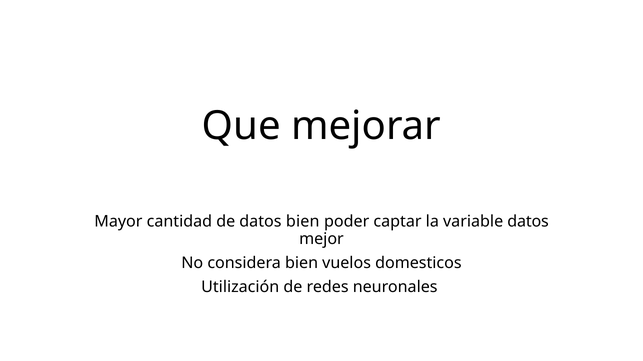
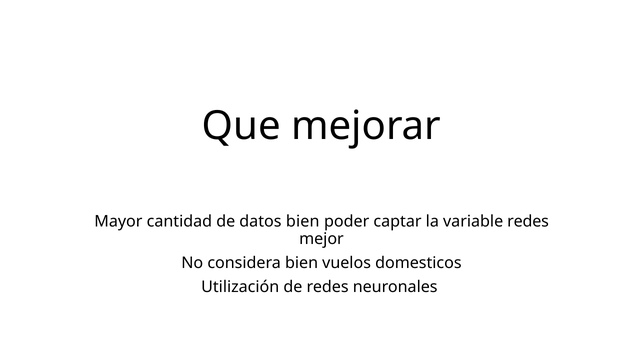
variable datos: datos -> redes
